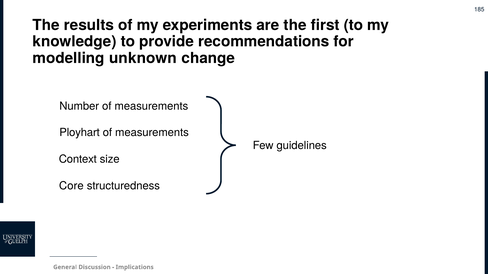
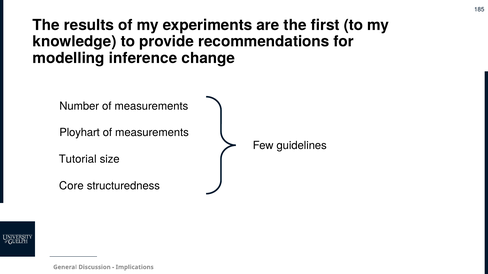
unknown: unknown -> inference
Context: Context -> Tutorial
